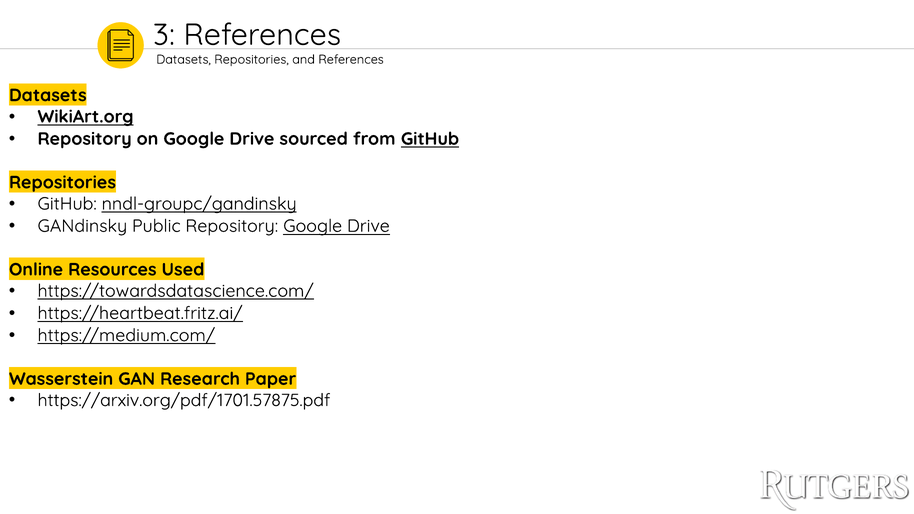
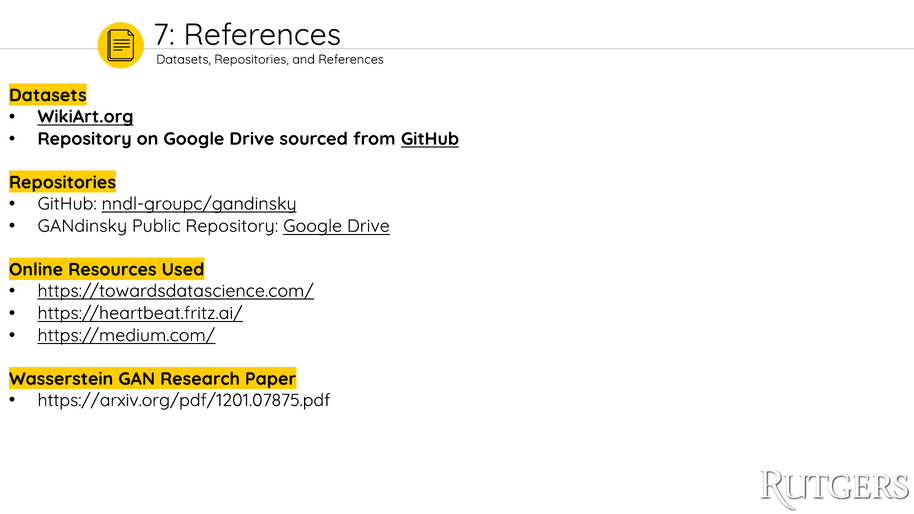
3: 3 -> 7
https://arxiv.org/pdf/1701.57875.pdf: https://arxiv.org/pdf/1701.57875.pdf -> https://arxiv.org/pdf/1201.07875.pdf
